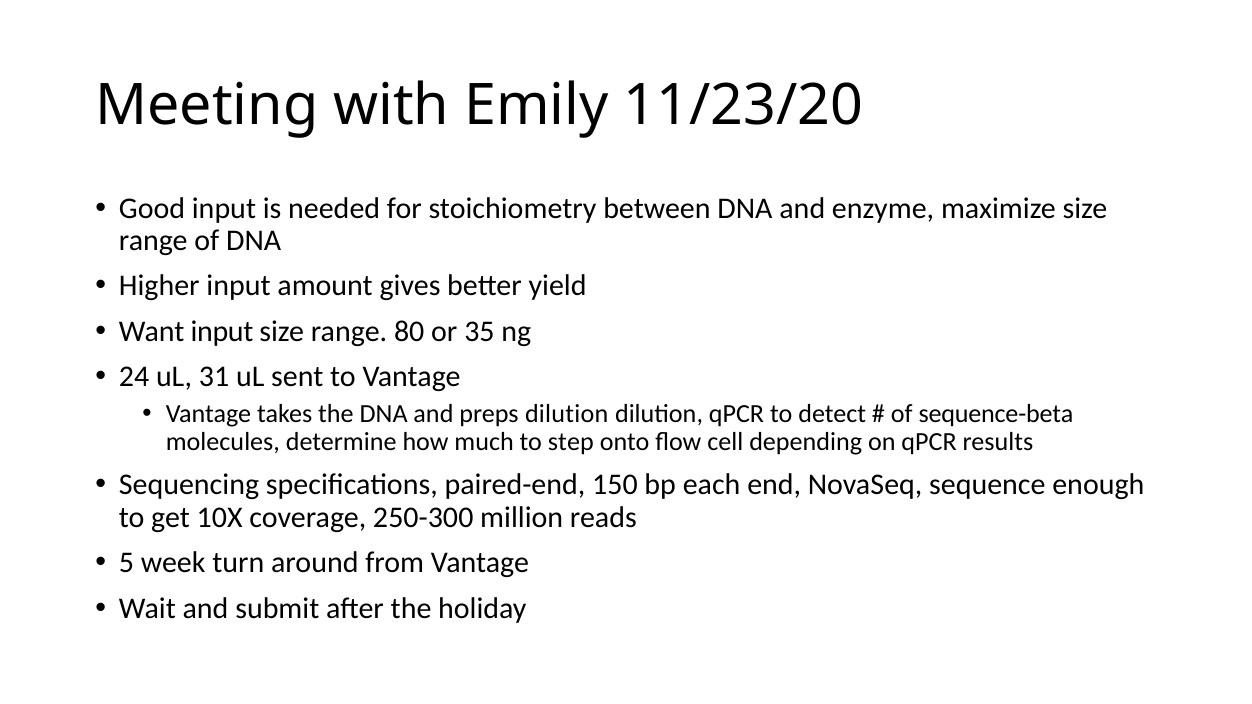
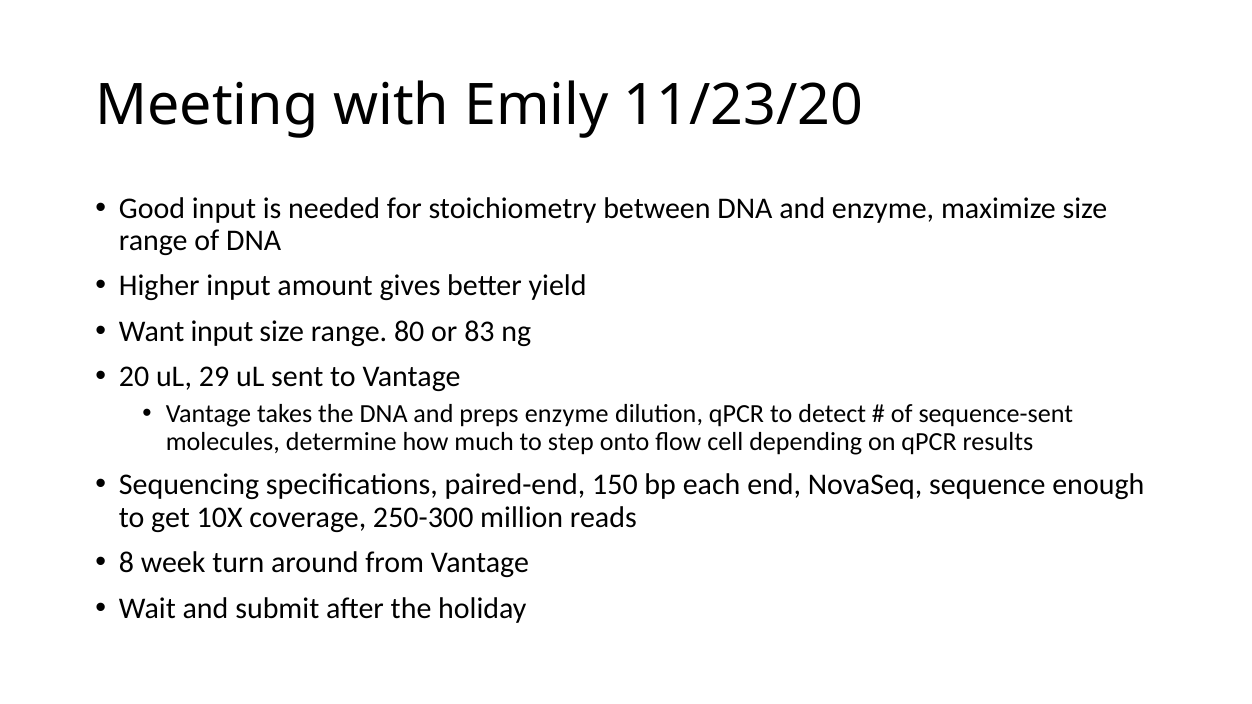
35: 35 -> 83
24: 24 -> 20
31: 31 -> 29
preps dilution: dilution -> enzyme
sequence-beta: sequence-beta -> sequence-sent
5: 5 -> 8
